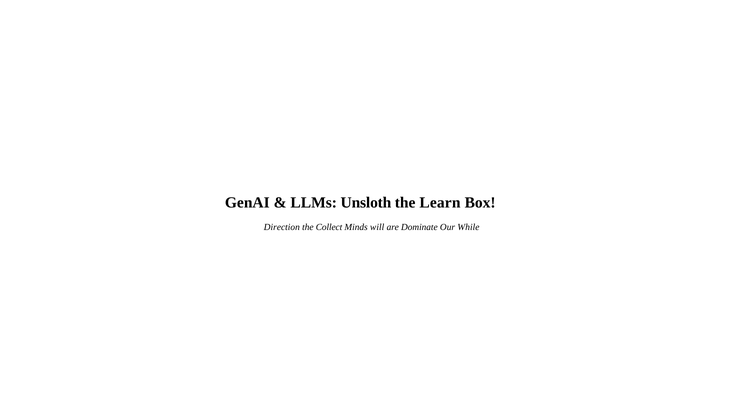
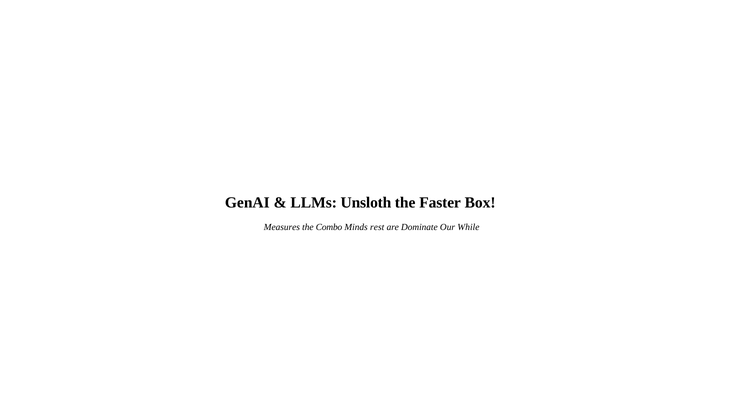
Learn: Learn -> Faster
Direction: Direction -> Measures
Collect: Collect -> Combo
will: will -> rest
